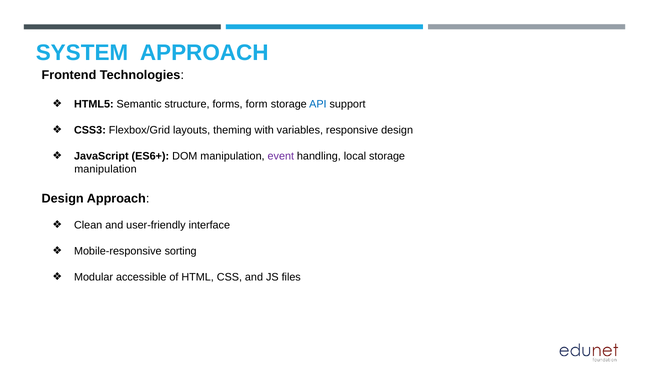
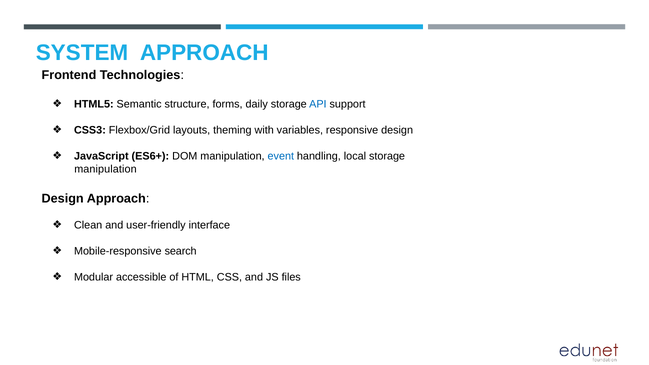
form: form -> daily
event colour: purple -> blue
sorting: sorting -> search
